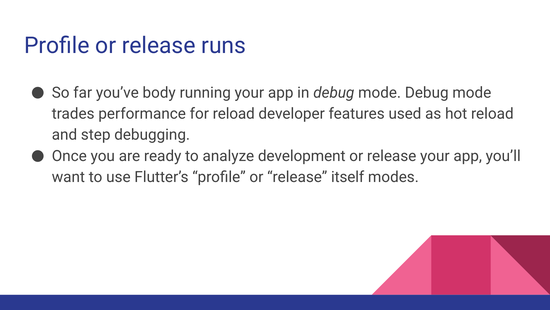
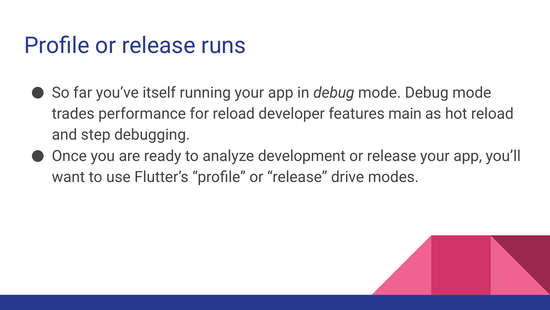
body: body -> itself
used: used -> main
itself: itself -> drive
